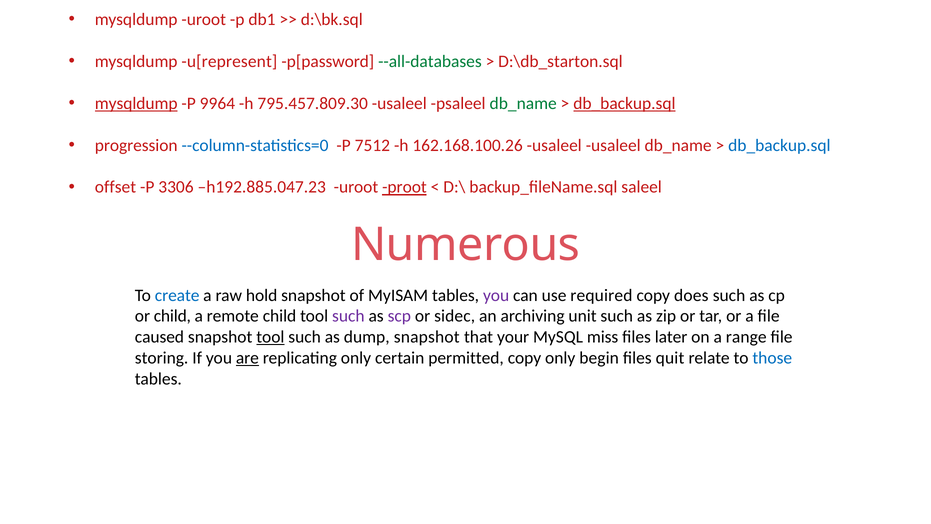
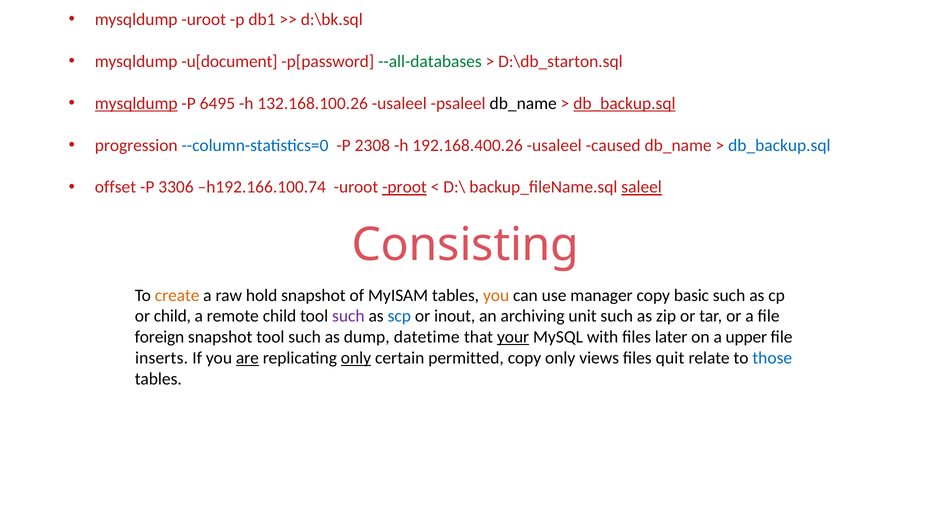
u[represent: u[represent -> u[document
9964: 9964 -> 6495
795.457.809.30: 795.457.809.30 -> 132.168.100.26
db_name at (523, 103) colour: green -> black
7512: 7512 -> 2308
162.168.100.26: 162.168.100.26 -> 192.168.400.26
usaleel usaleel: usaleel -> caused
h192.885.047.23: h192.885.047.23 -> h192.166.100.74
saleel underline: none -> present
Numerous: Numerous -> Consisting
create colour: blue -> orange
you at (496, 295) colour: purple -> orange
required: required -> manager
does: does -> basic
scp colour: purple -> blue
sidec: sidec -> inout
caused: caused -> foreign
tool at (270, 337) underline: present -> none
dump snapshot: snapshot -> datetime
your underline: none -> present
miss: miss -> with
range: range -> upper
storing: storing -> inserts
only at (356, 358) underline: none -> present
begin: begin -> views
